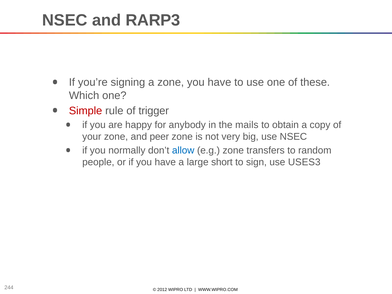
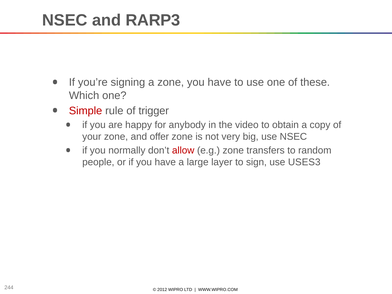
mails: mails -> video
peer: peer -> offer
allow colour: blue -> red
short: short -> layer
